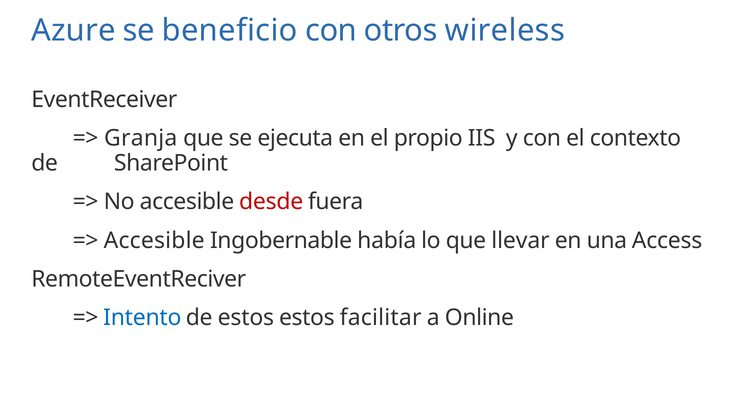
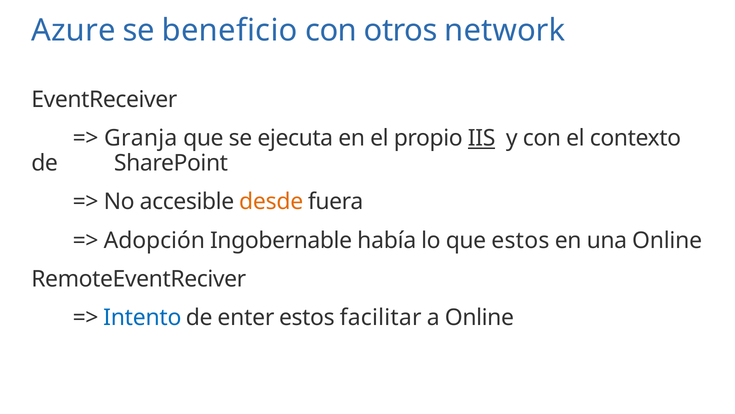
wireless: wireless -> network
IIS underline: none -> present
desde colour: red -> orange
Accesible at (154, 240): Accesible -> Adopción
que llevar: llevar -> estos
una Access: Access -> Online
de estos: estos -> enter
